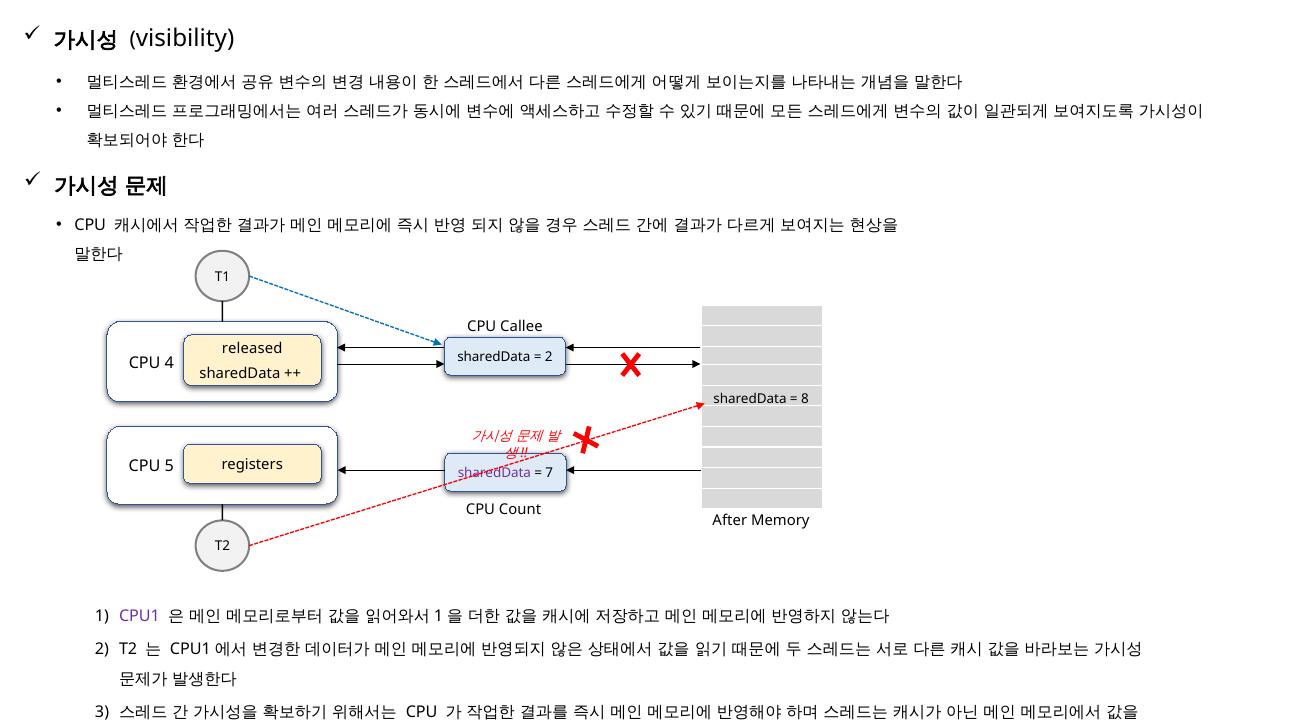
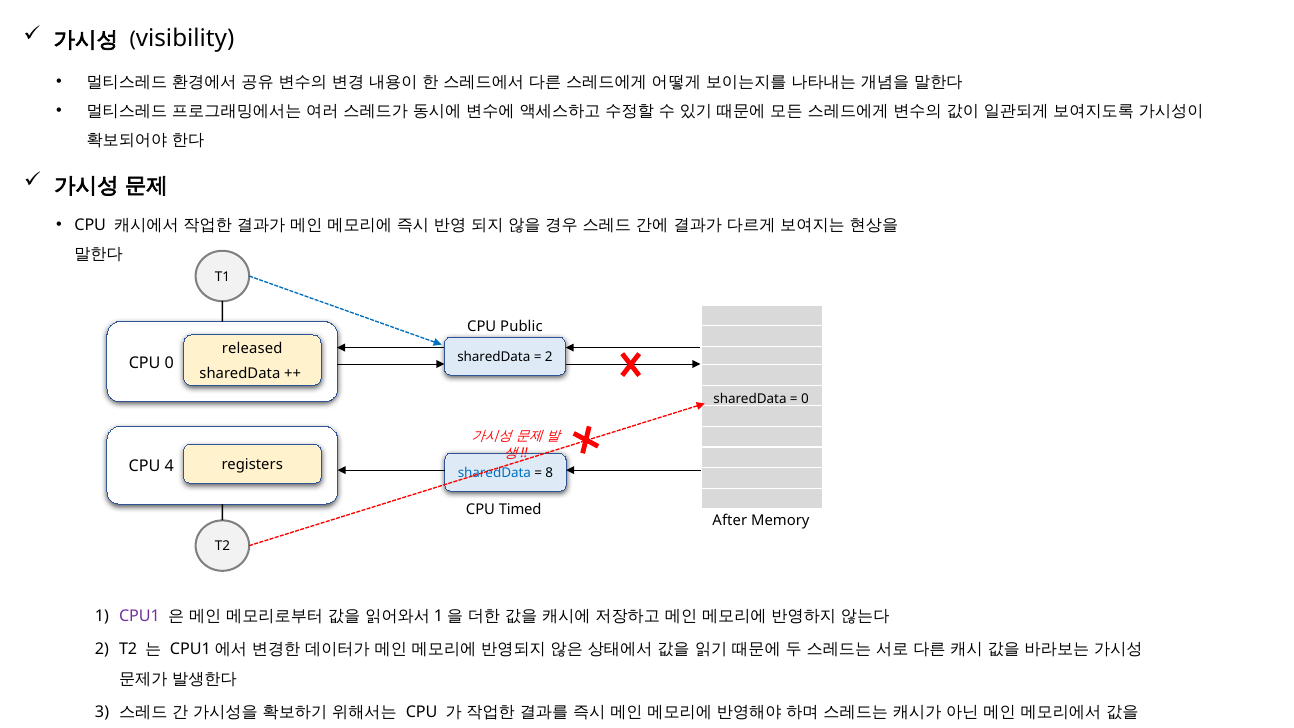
Callee: Callee -> Public
CPU 4: 4 -> 0
8 at (805, 399): 8 -> 0
5: 5 -> 4
sharedData at (494, 473) colour: purple -> blue
7: 7 -> 8
Count: Count -> Timed
